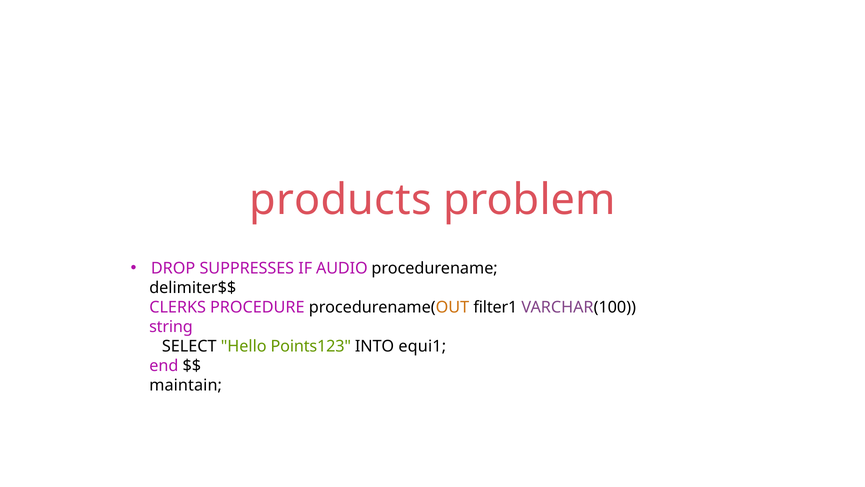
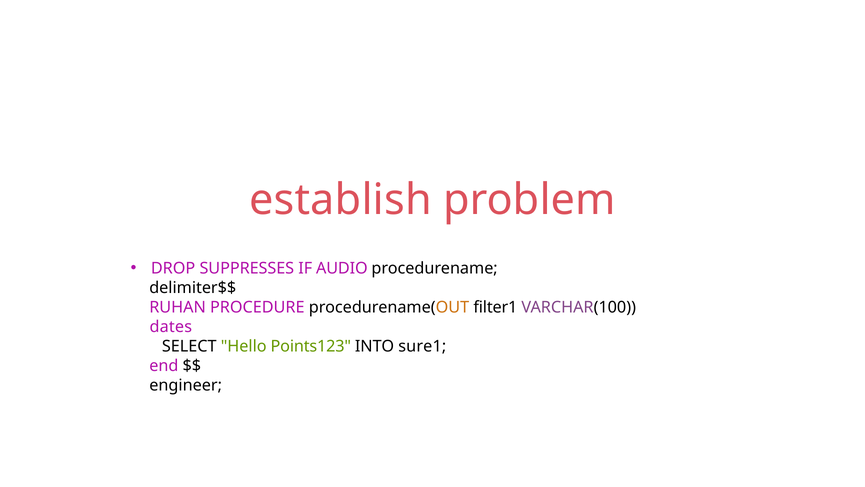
products: products -> establish
CLERKS: CLERKS -> RUHAN
string: string -> dates
equi1: equi1 -> sure1
maintain: maintain -> engineer
